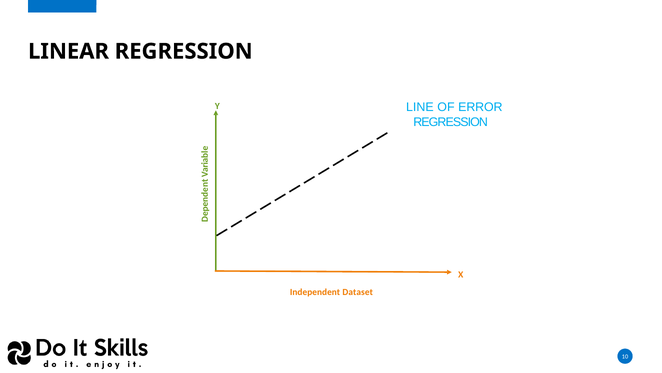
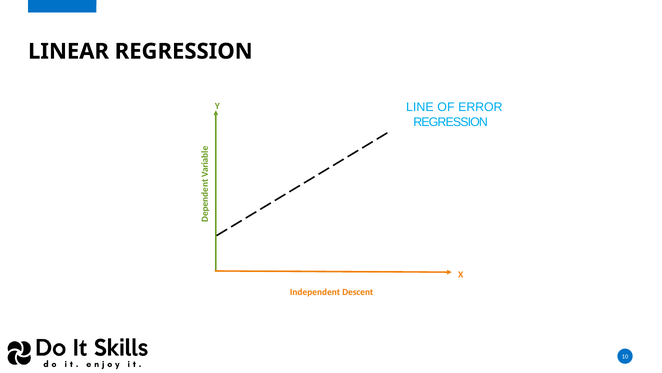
Dataset: Dataset -> Descent
